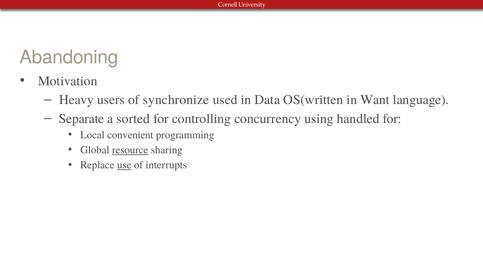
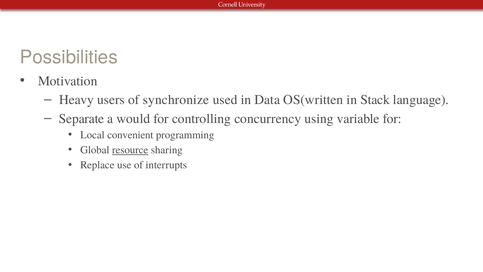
Abandoning: Abandoning -> Possibilities
Want: Want -> Stack
sorted: sorted -> would
handled: handled -> variable
use underline: present -> none
